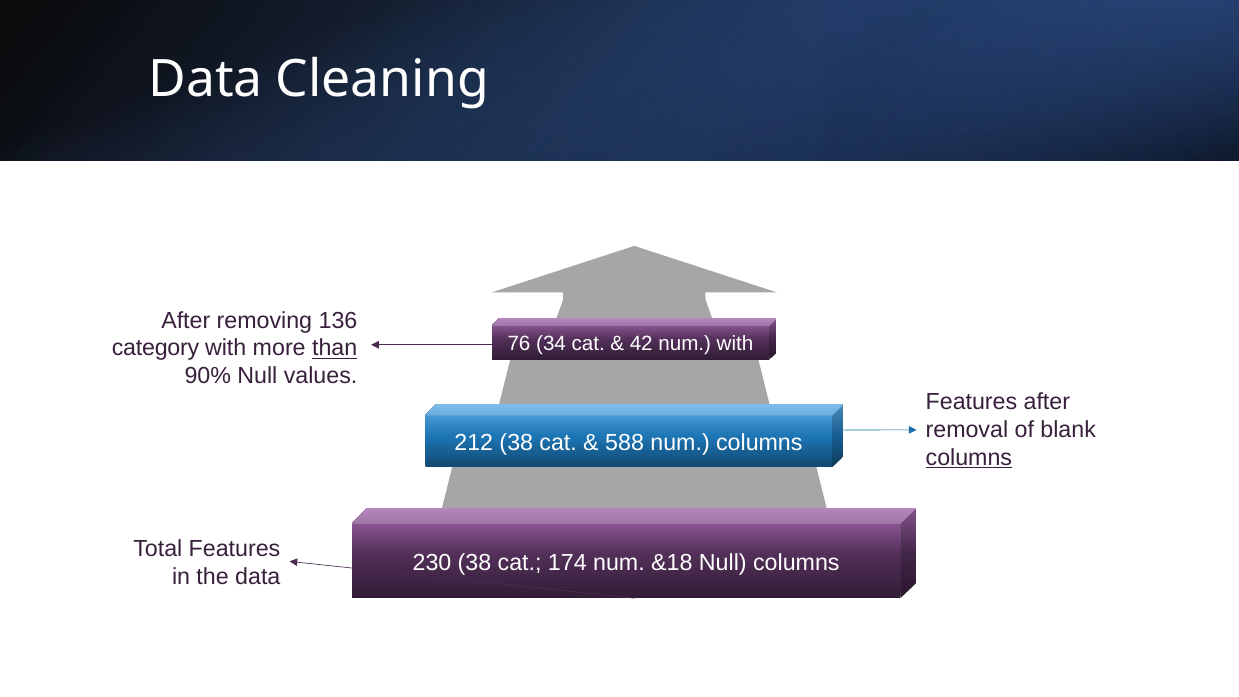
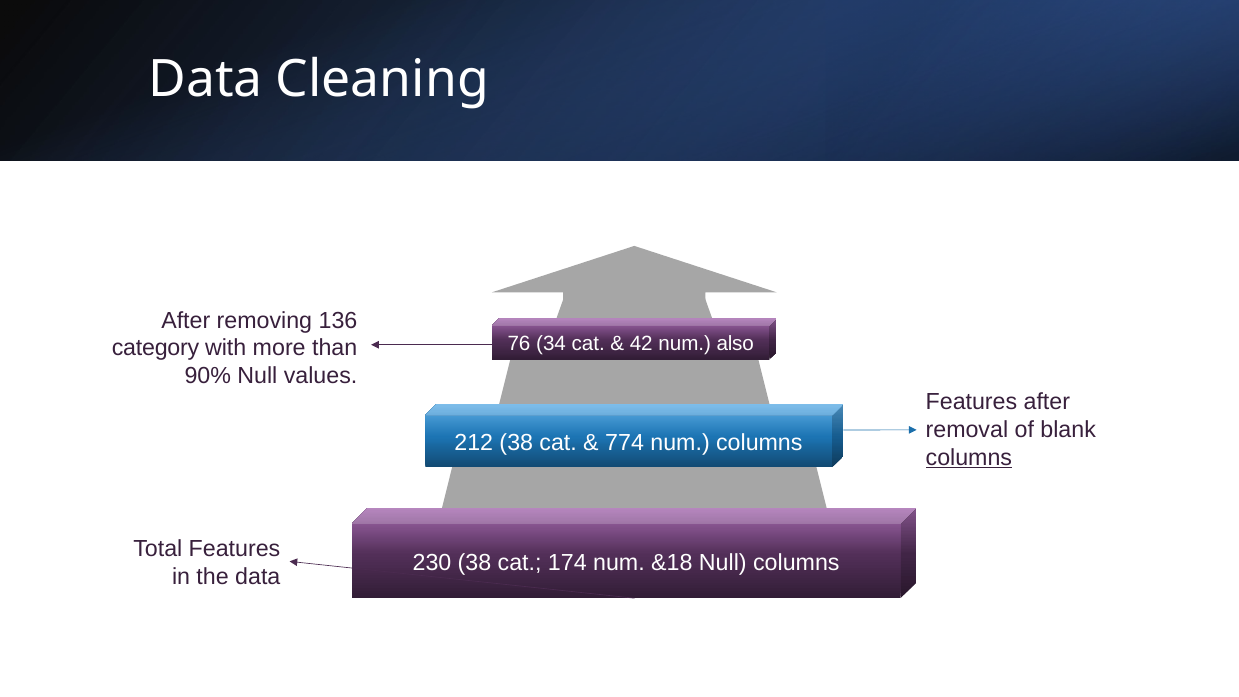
num with: with -> also
than underline: present -> none
588: 588 -> 774
